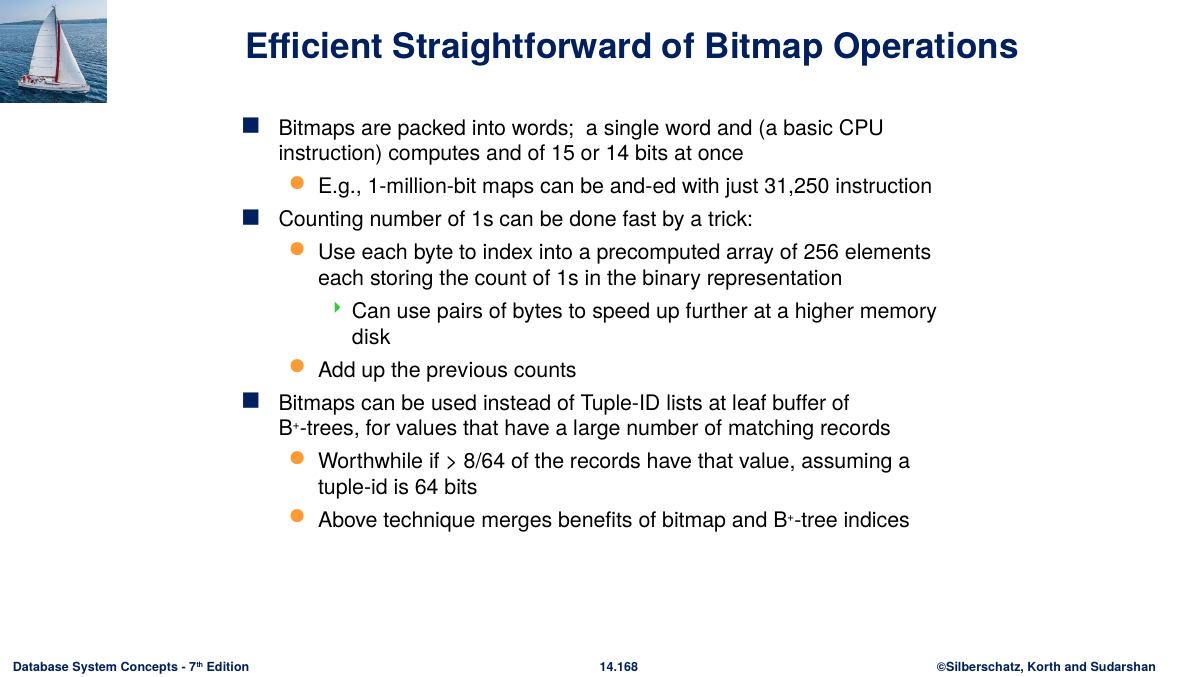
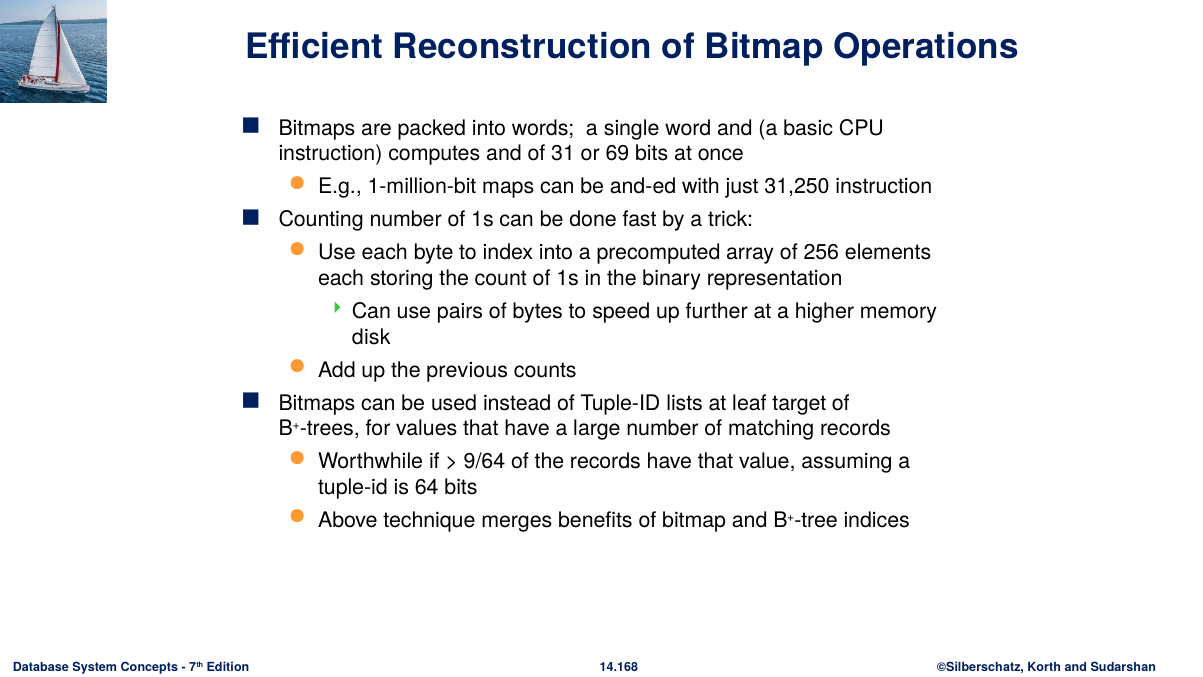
Straightforward: Straightforward -> Reconstruction
15: 15 -> 31
14: 14 -> 69
buffer: buffer -> target
8/64: 8/64 -> 9/64
